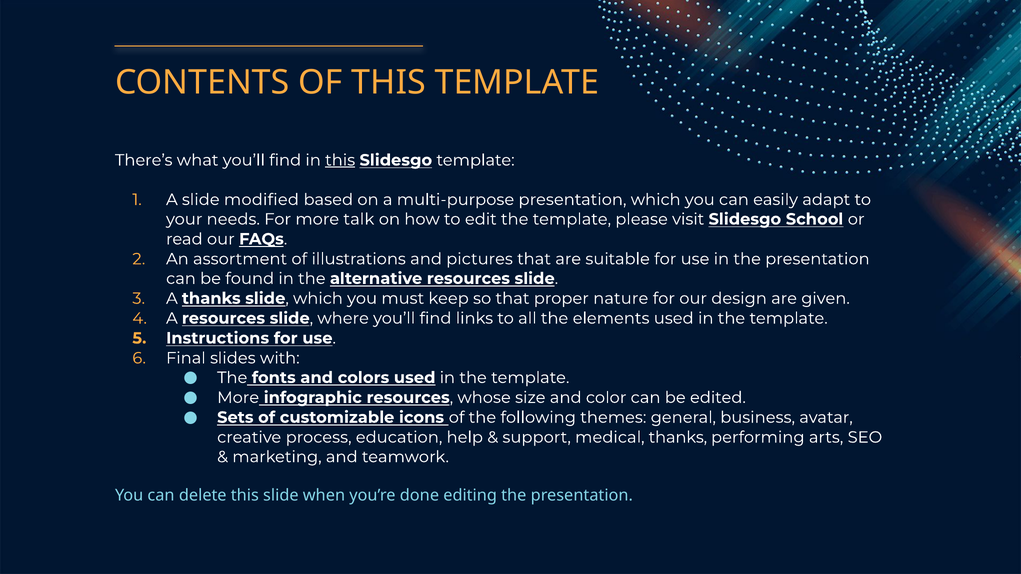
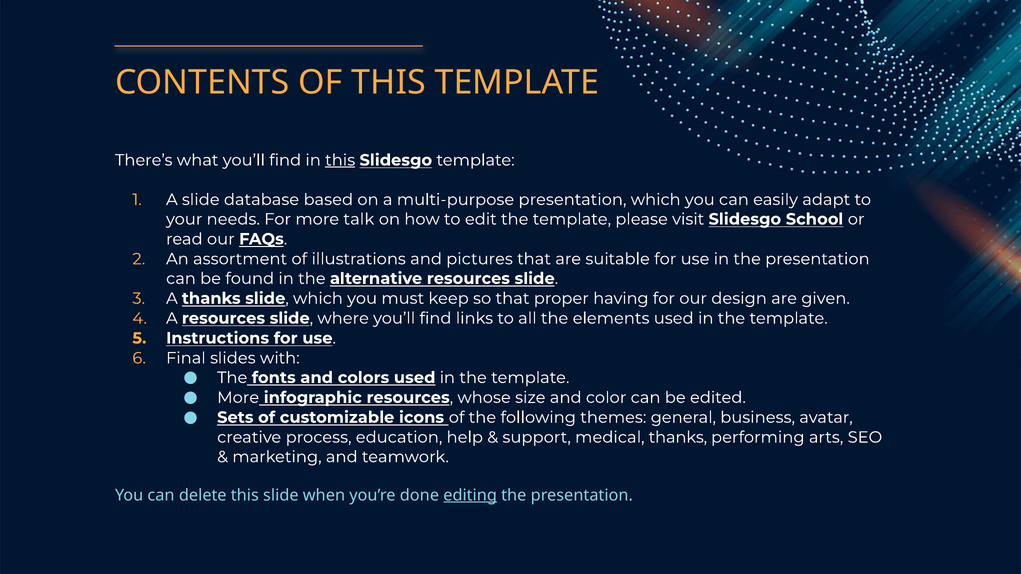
modified: modified -> database
nature: nature -> having
editing underline: none -> present
